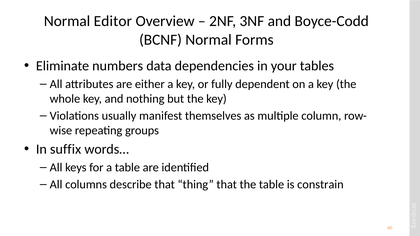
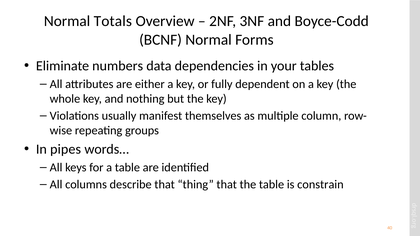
Editor: Editor -> Totals
suffix: suffix -> pipes
